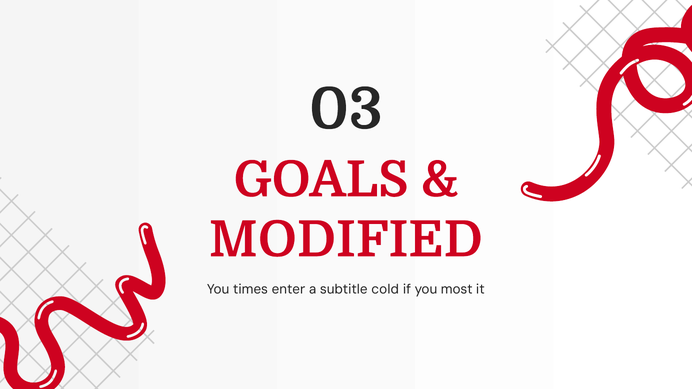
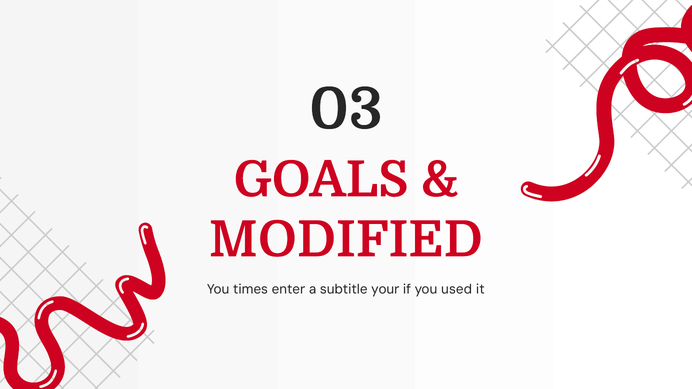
cold: cold -> your
most: most -> used
